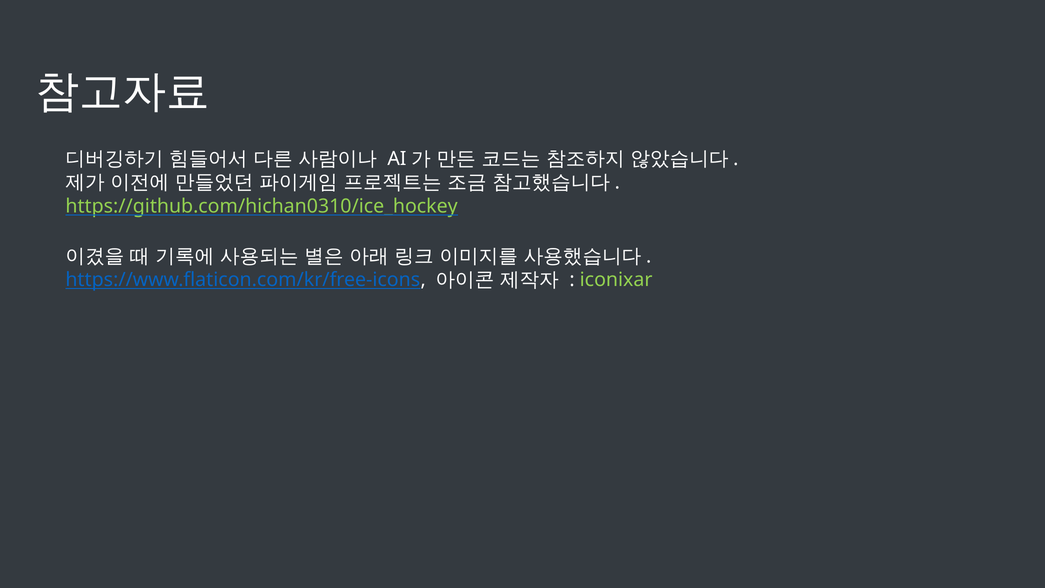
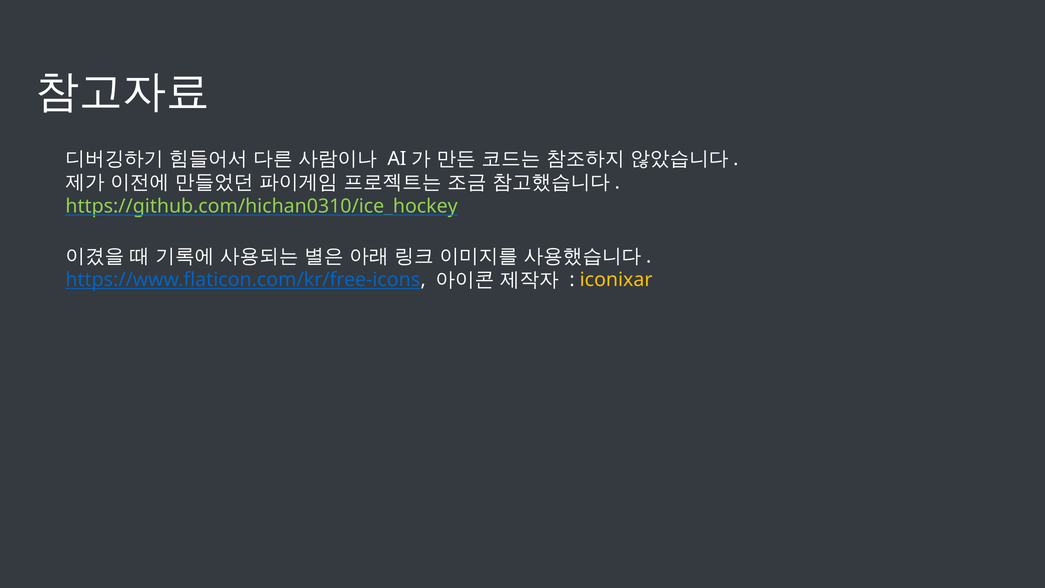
iconixar colour: light green -> yellow
